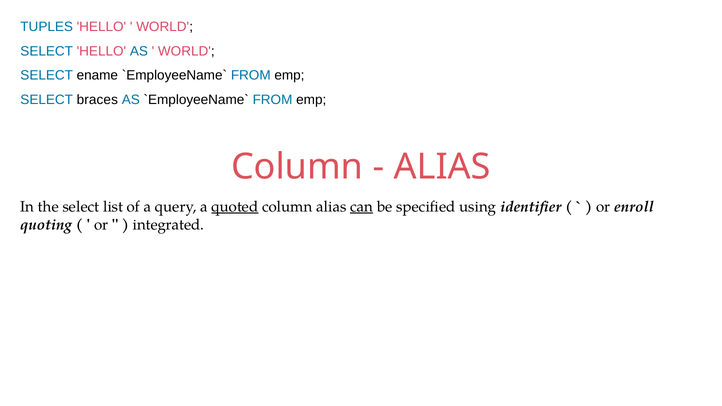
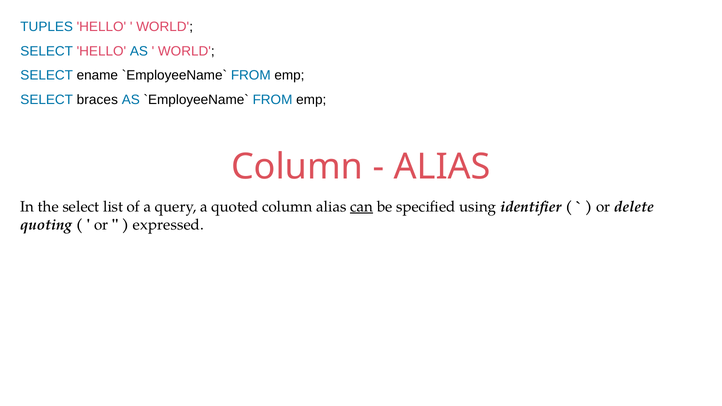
quoted underline: present -> none
enroll: enroll -> delete
integrated: integrated -> expressed
